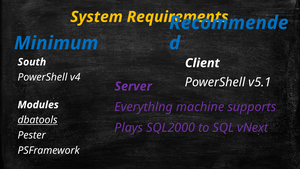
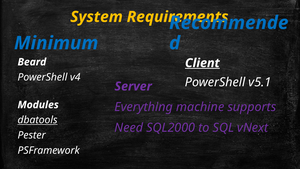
South: South -> Beard
Client underline: none -> present
Plays: Plays -> Need
